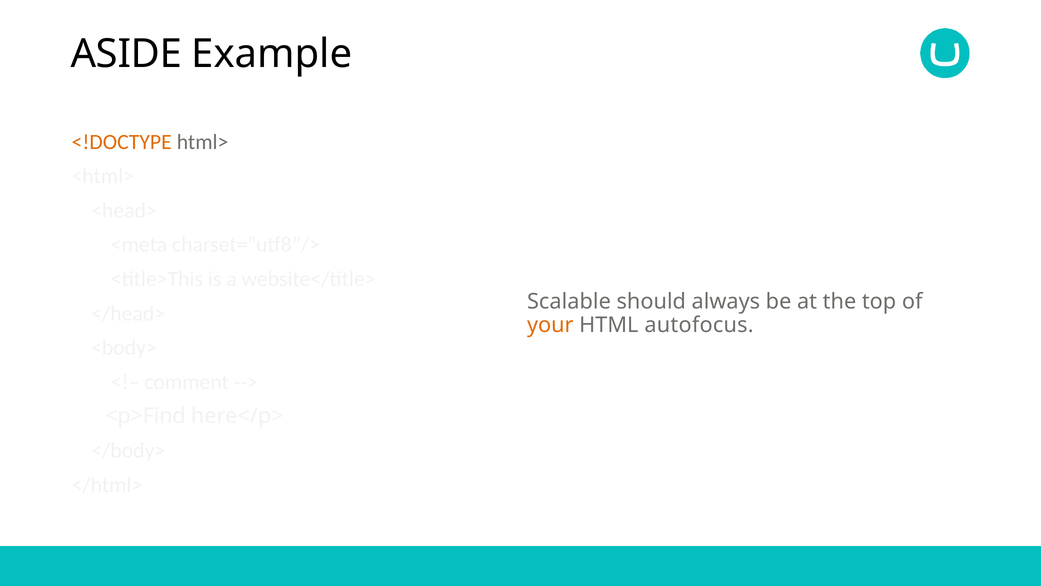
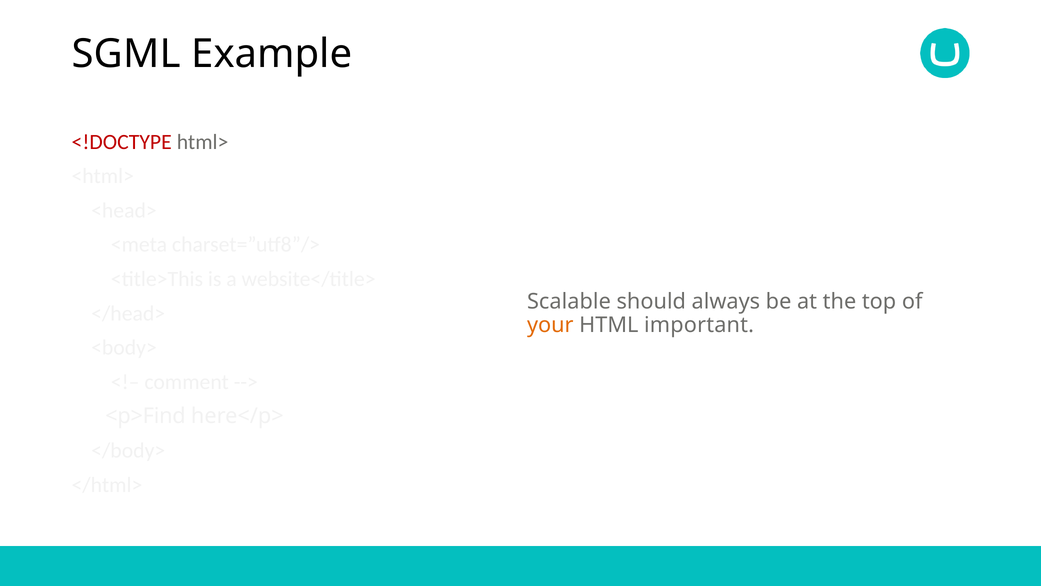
ASIDE: ASIDE -> SGML
<!DOCTYPE colour: orange -> red
autofocus: autofocus -> important
